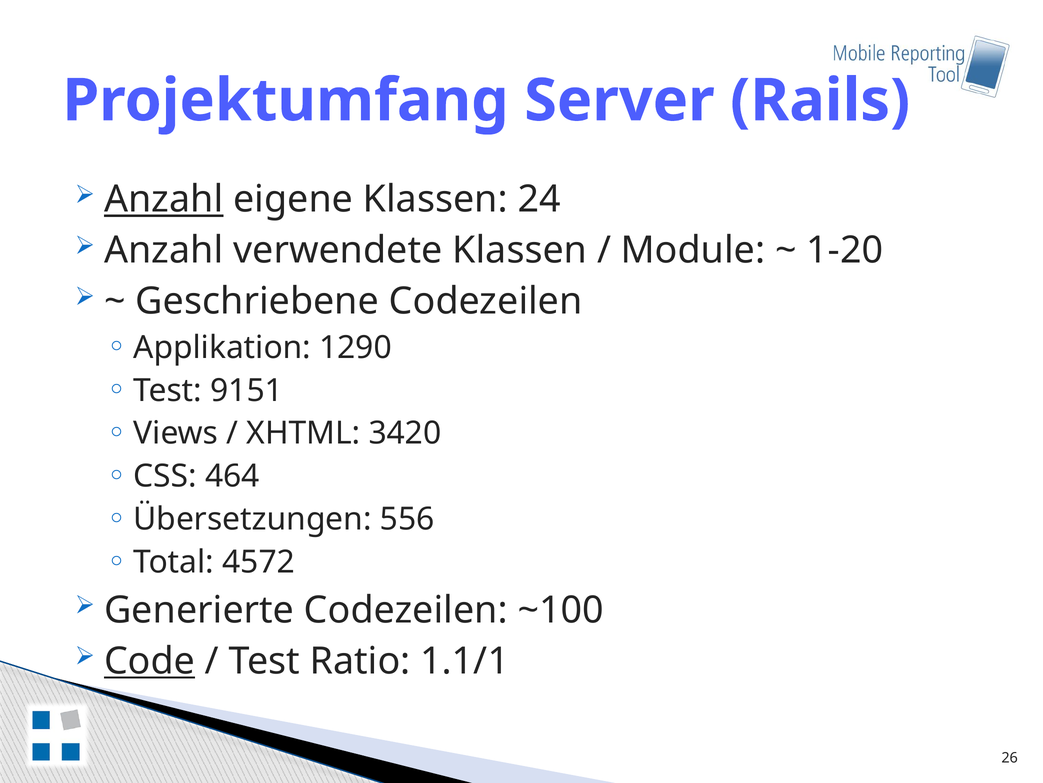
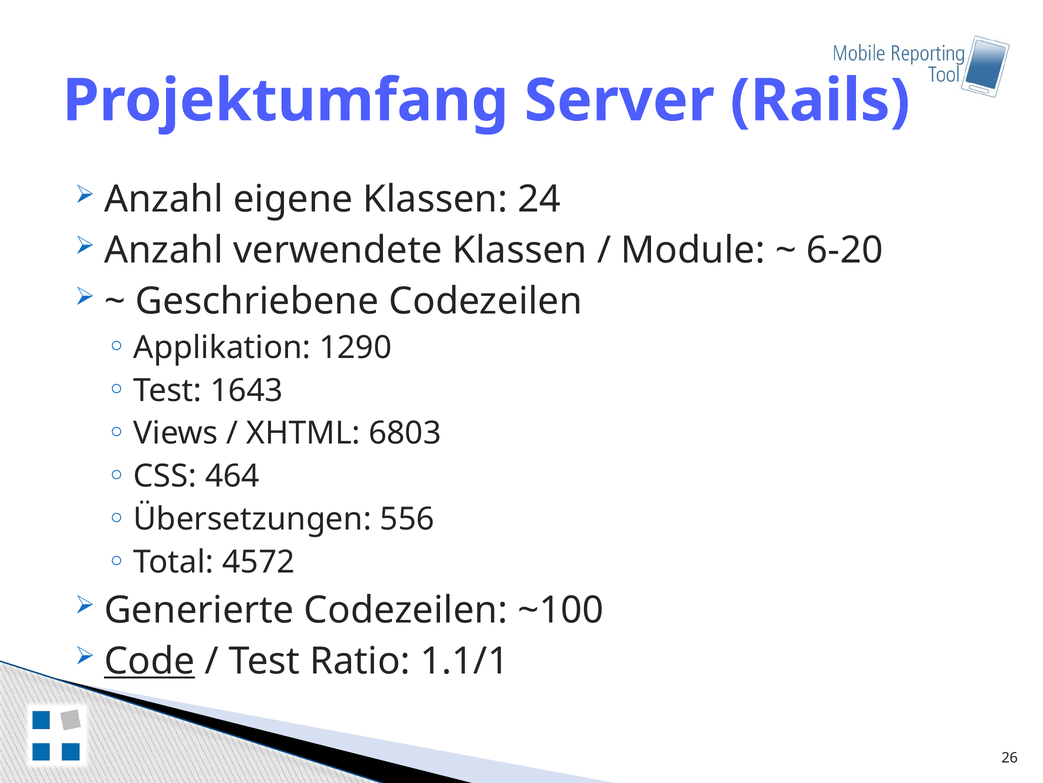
Anzahl at (164, 199) underline: present -> none
1-20: 1-20 -> 6-20
9151: 9151 -> 1643
3420: 3420 -> 6803
